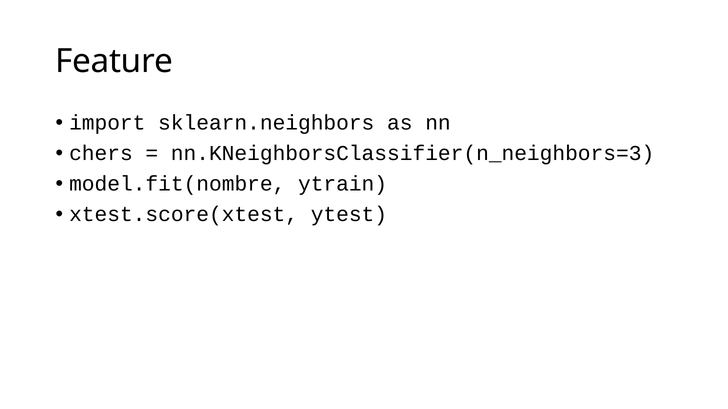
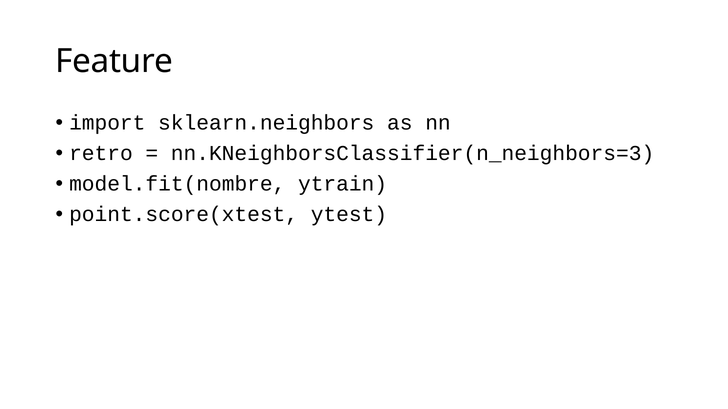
chers: chers -> retro
xtest.score(xtest: xtest.score(xtest -> point.score(xtest
